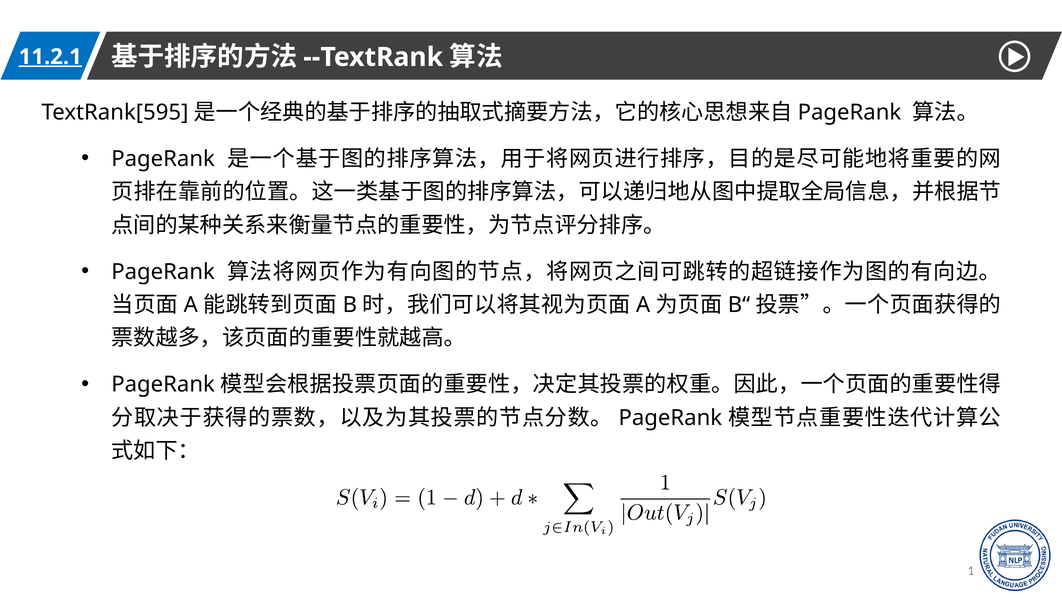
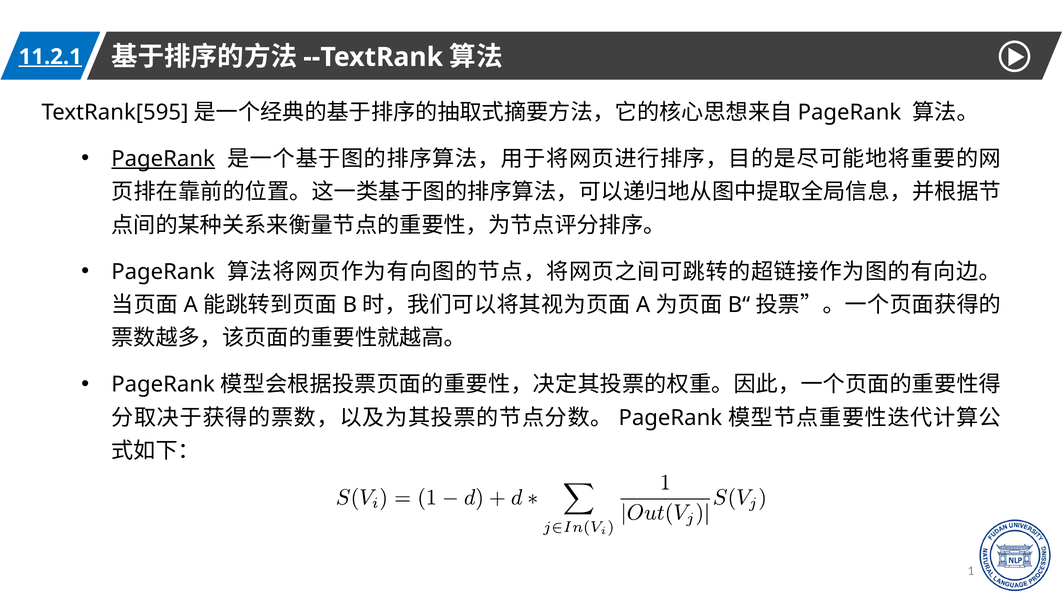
PageRank at (163, 159) underline: none -> present
